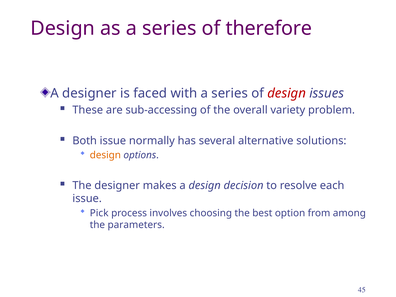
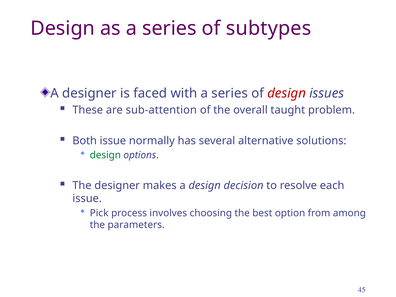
therefore: therefore -> subtypes
sub-accessing: sub-accessing -> sub-attention
variety: variety -> taught
design at (105, 155) colour: orange -> green
